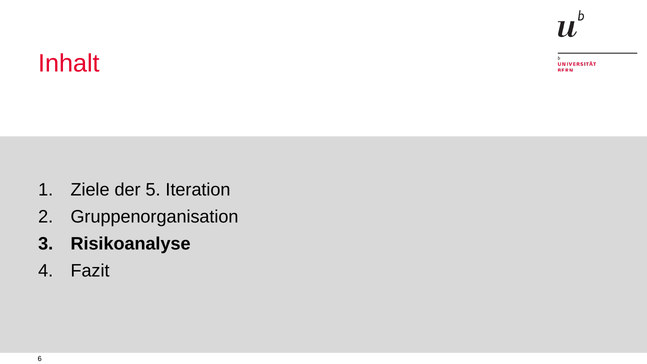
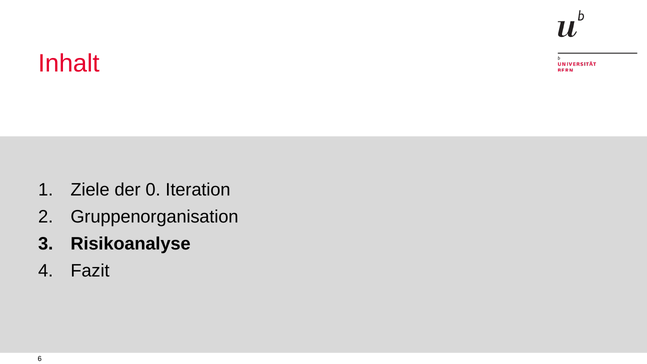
5: 5 -> 0
